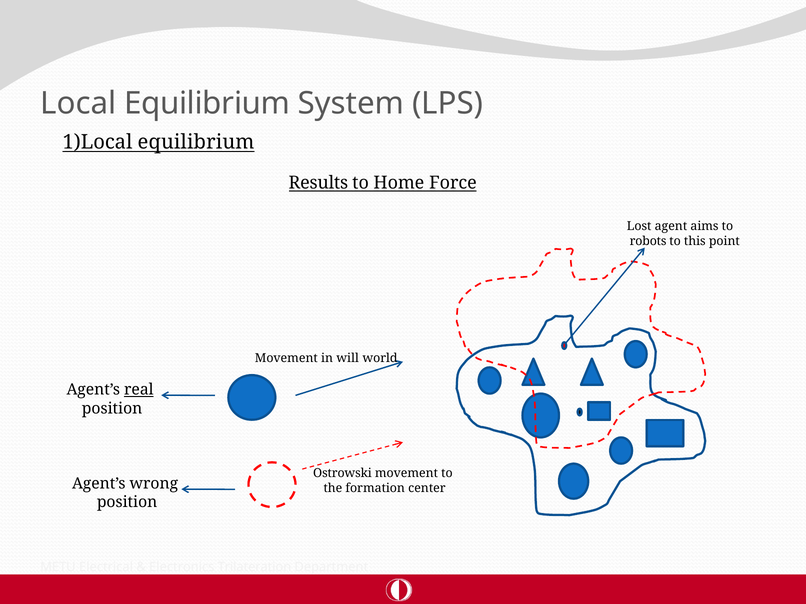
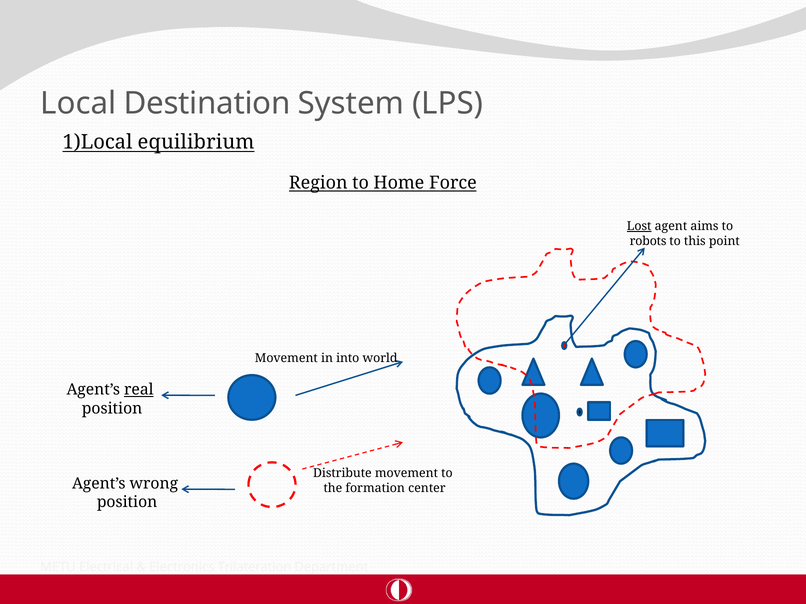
Local Equilibrium: Equilibrium -> Destination
Results: Results -> Region
Lost underline: none -> present
will: will -> into
Ostrowski: Ostrowski -> Distribute
